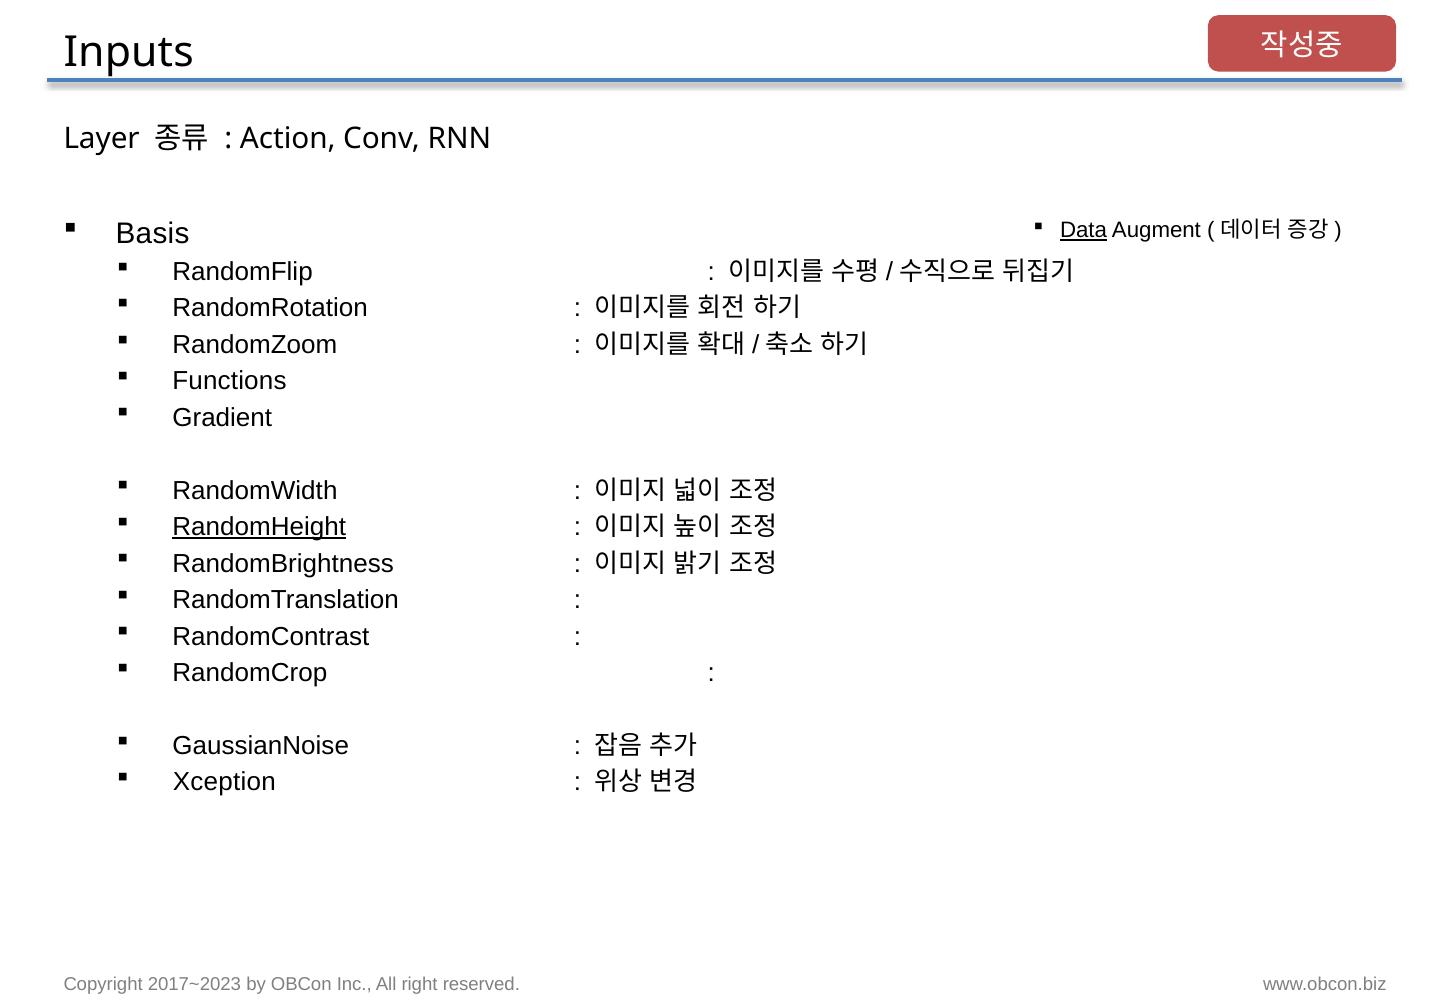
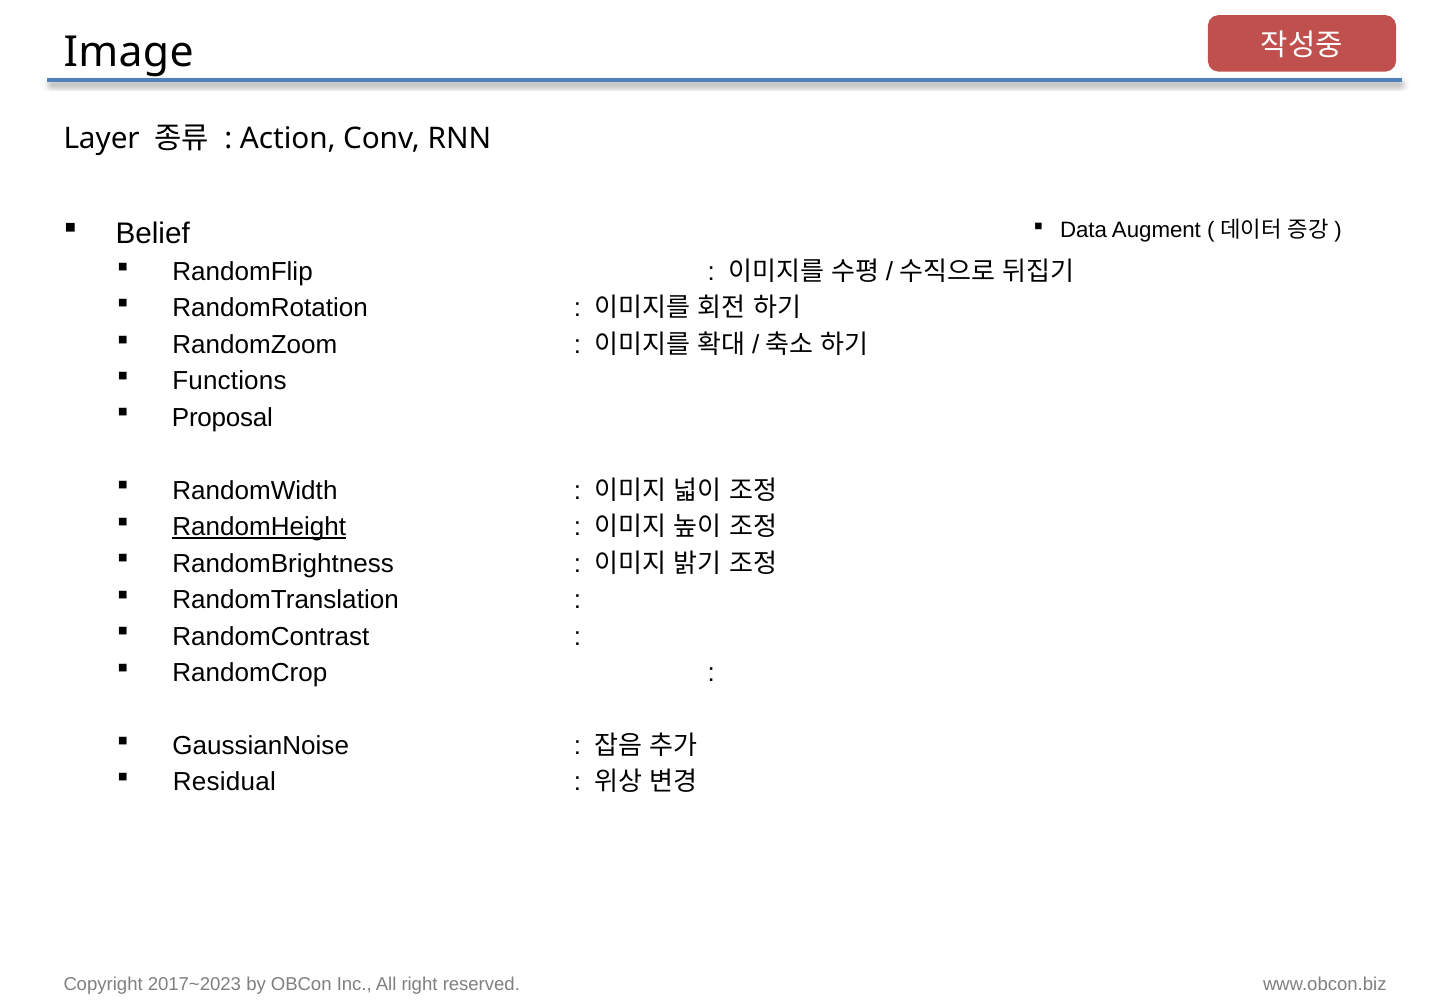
Inputs: Inputs -> Image
Basis: Basis -> Belief
Data underline: present -> none
Gradient: Gradient -> Proposal
Xception: Xception -> Residual
